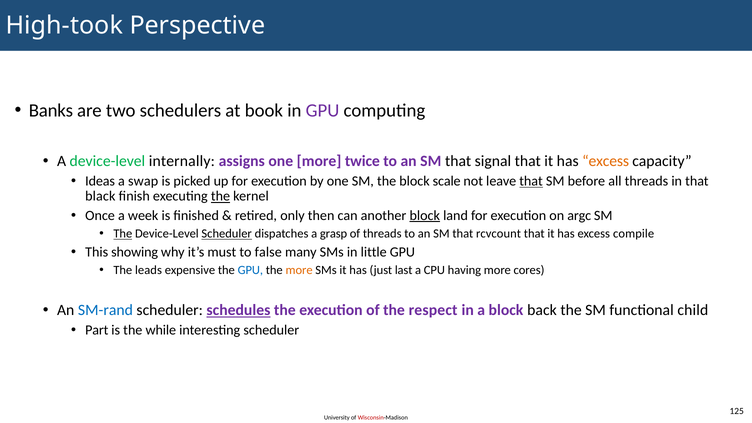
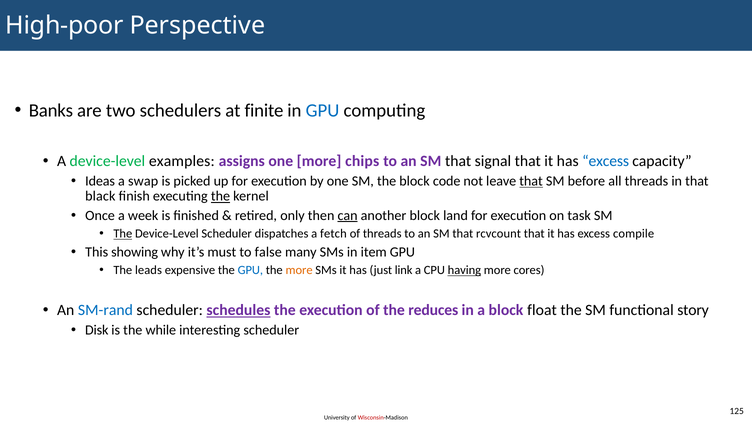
High-took: High-took -> High-poor
book: book -> finite
GPU at (323, 110) colour: purple -> blue
internally: internally -> examples
twice: twice -> chips
excess at (606, 161) colour: orange -> blue
scale: scale -> code
can underline: none -> present
block at (425, 215) underline: present -> none
argc: argc -> task
Scheduler at (227, 234) underline: present -> none
grasp: grasp -> fetch
little: little -> item
last: last -> link
having underline: none -> present
respect: respect -> reduces
back: back -> float
child: child -> story
Part: Part -> Disk
